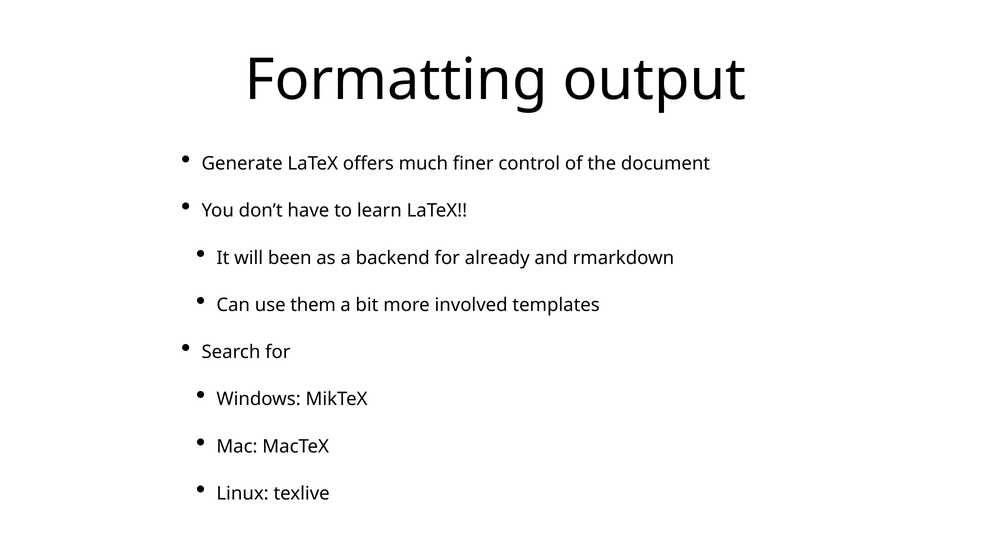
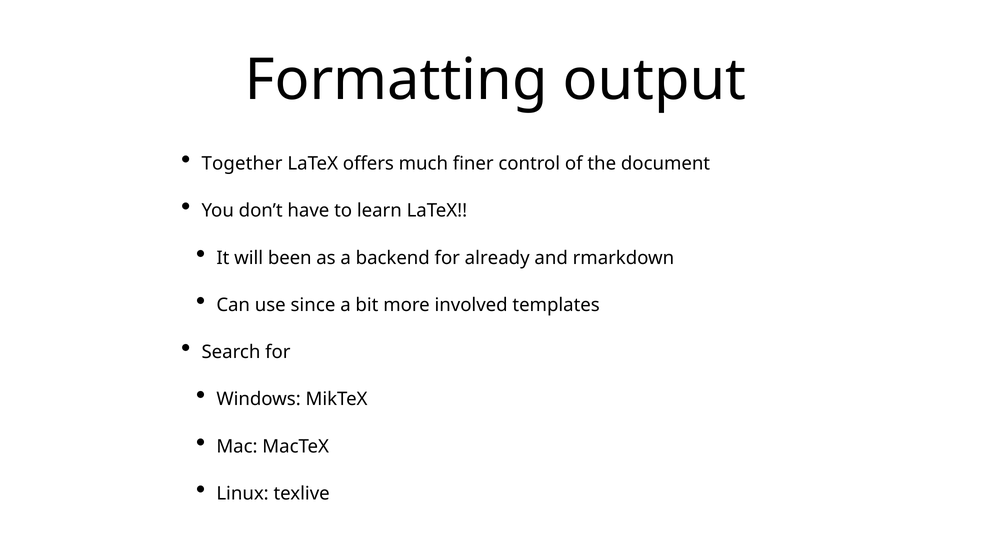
Generate: Generate -> Together
them: them -> since
